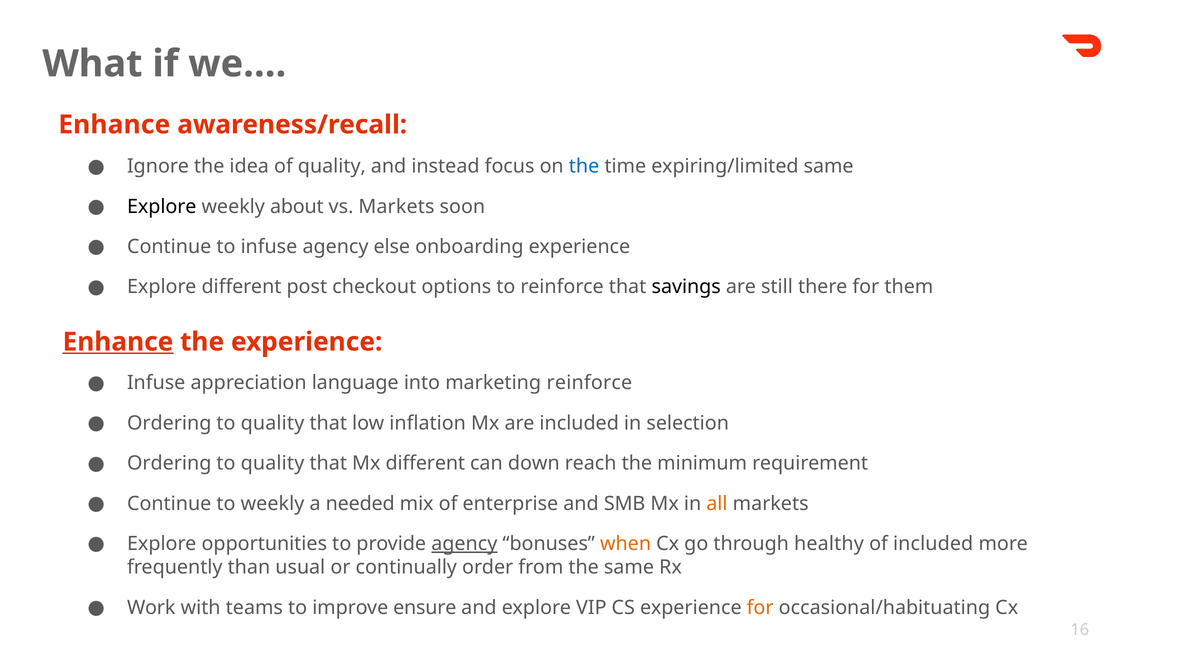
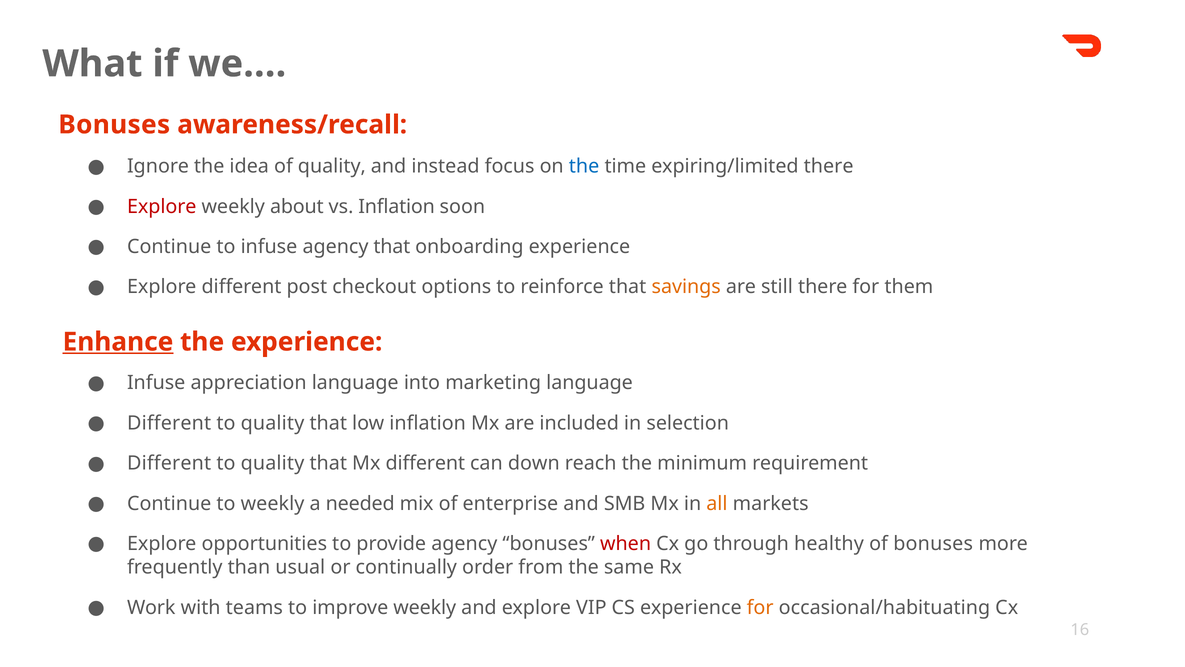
Enhance at (114, 125): Enhance -> Bonuses
expiring/limited same: same -> there
Explore at (162, 206) colour: black -> red
vs Markets: Markets -> Inflation
agency else: else -> that
savings colour: black -> orange
marketing reinforce: reinforce -> language
Ordering at (169, 423): Ordering -> Different
Ordering at (169, 463): Ordering -> Different
agency at (464, 543) underline: present -> none
when colour: orange -> red
of included: included -> bonuses
improve ensure: ensure -> weekly
